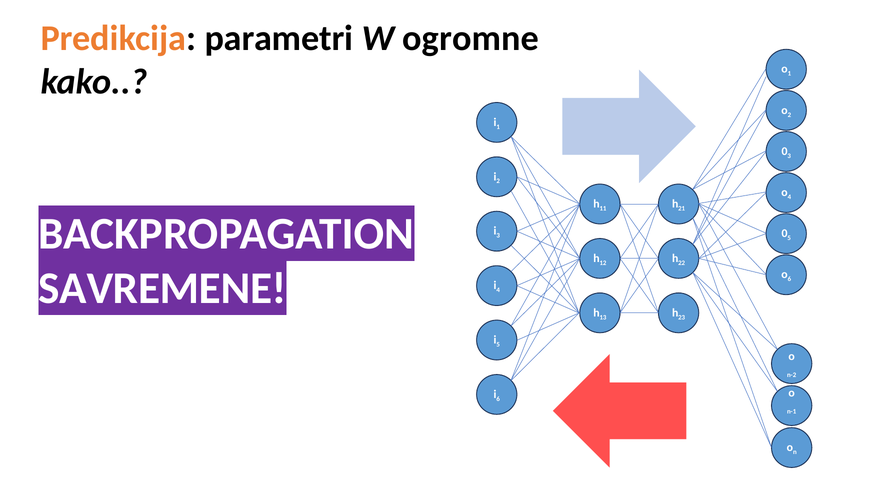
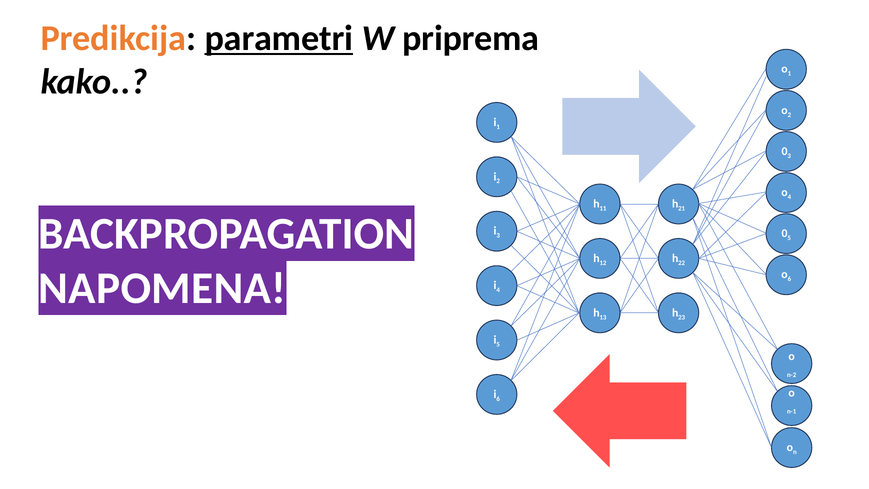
parametri underline: none -> present
ogromne: ogromne -> priprema
SAVREMENE: SAVREMENE -> NAPOMENA
